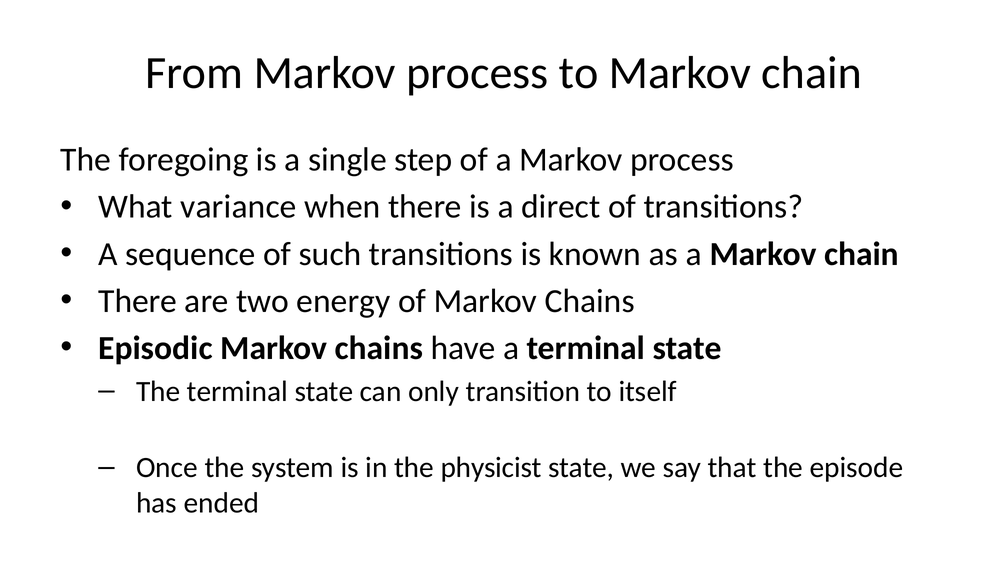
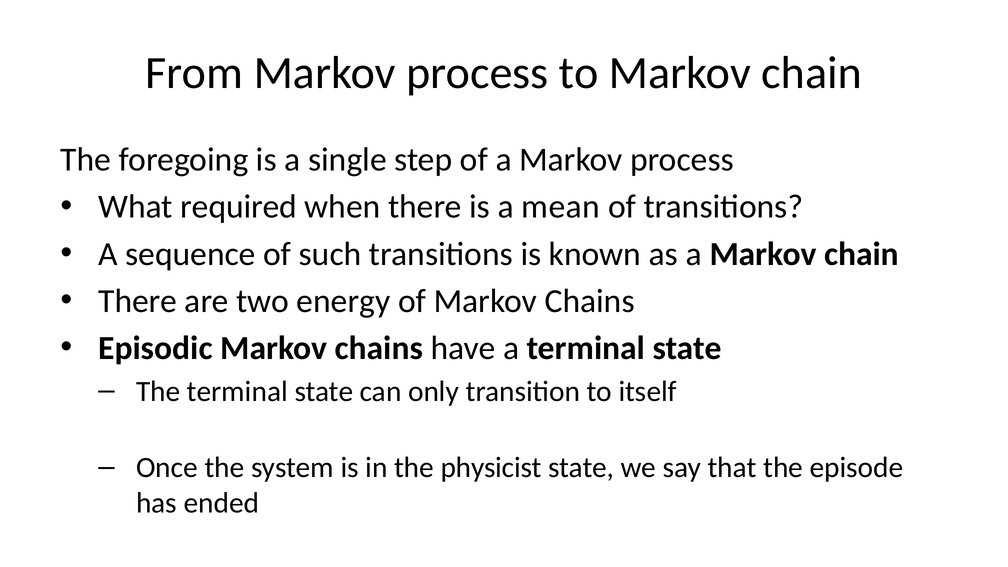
variance: variance -> required
a direct: direct -> mean
